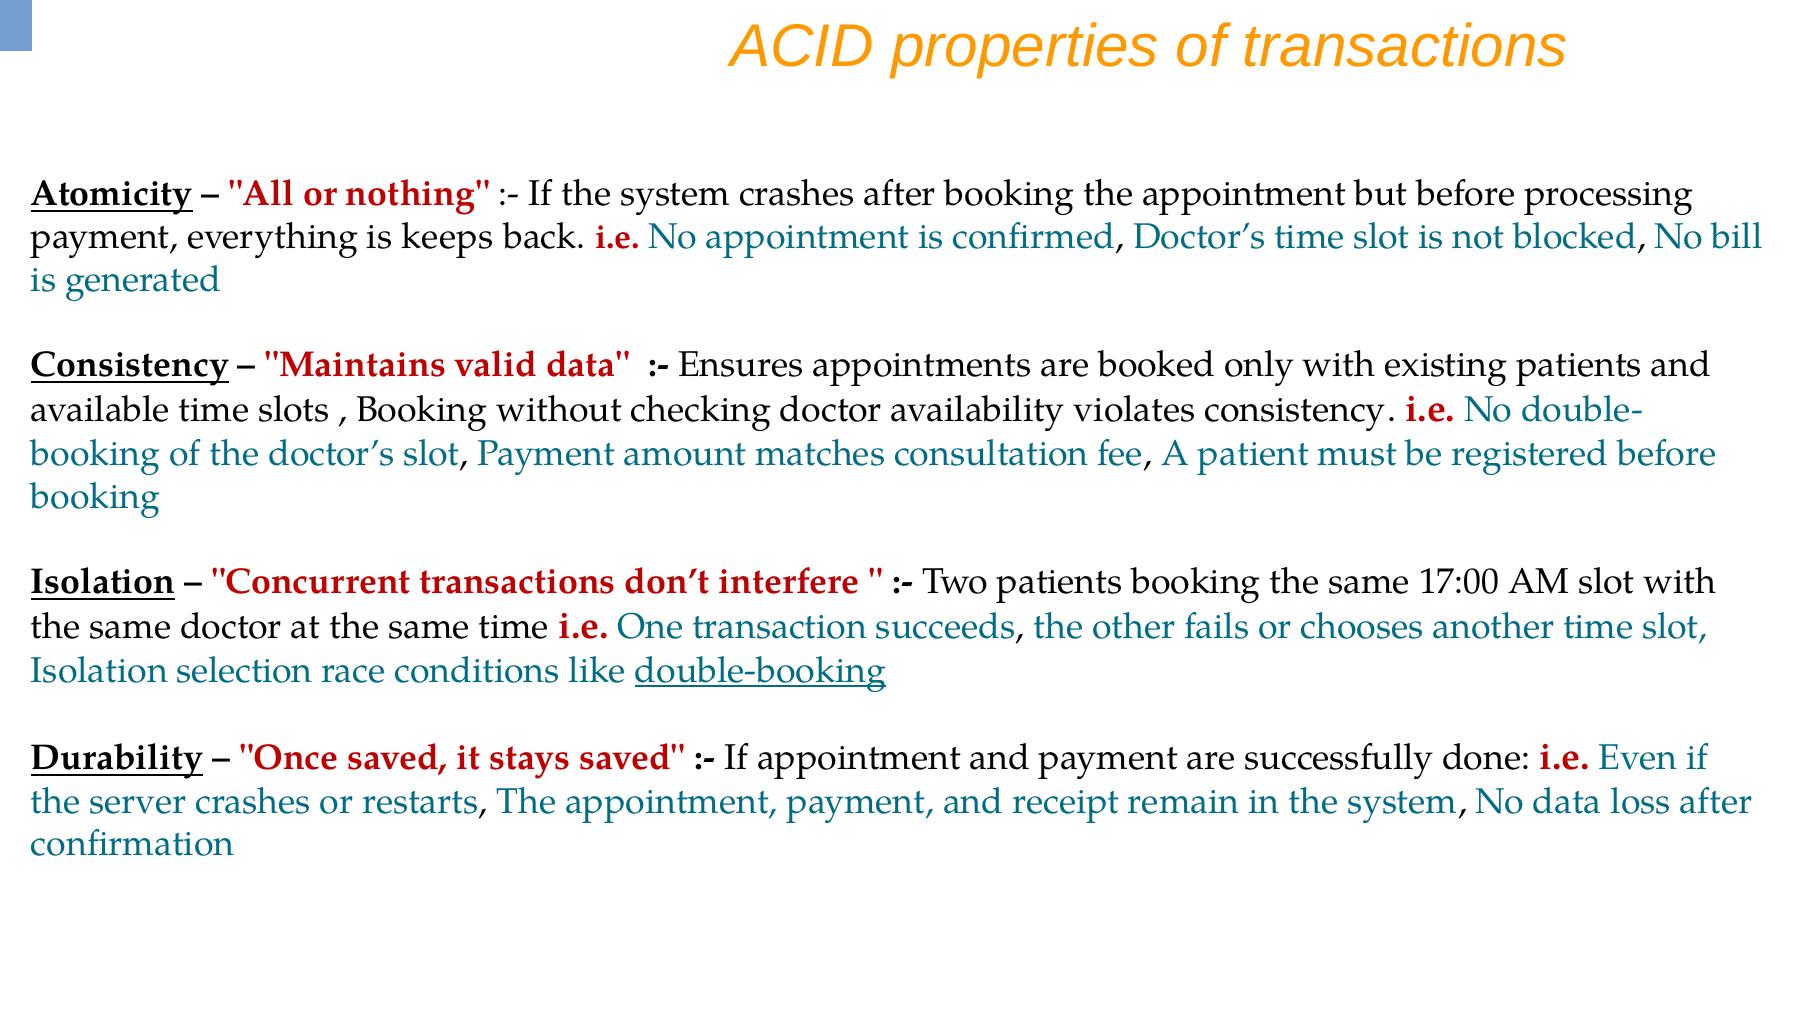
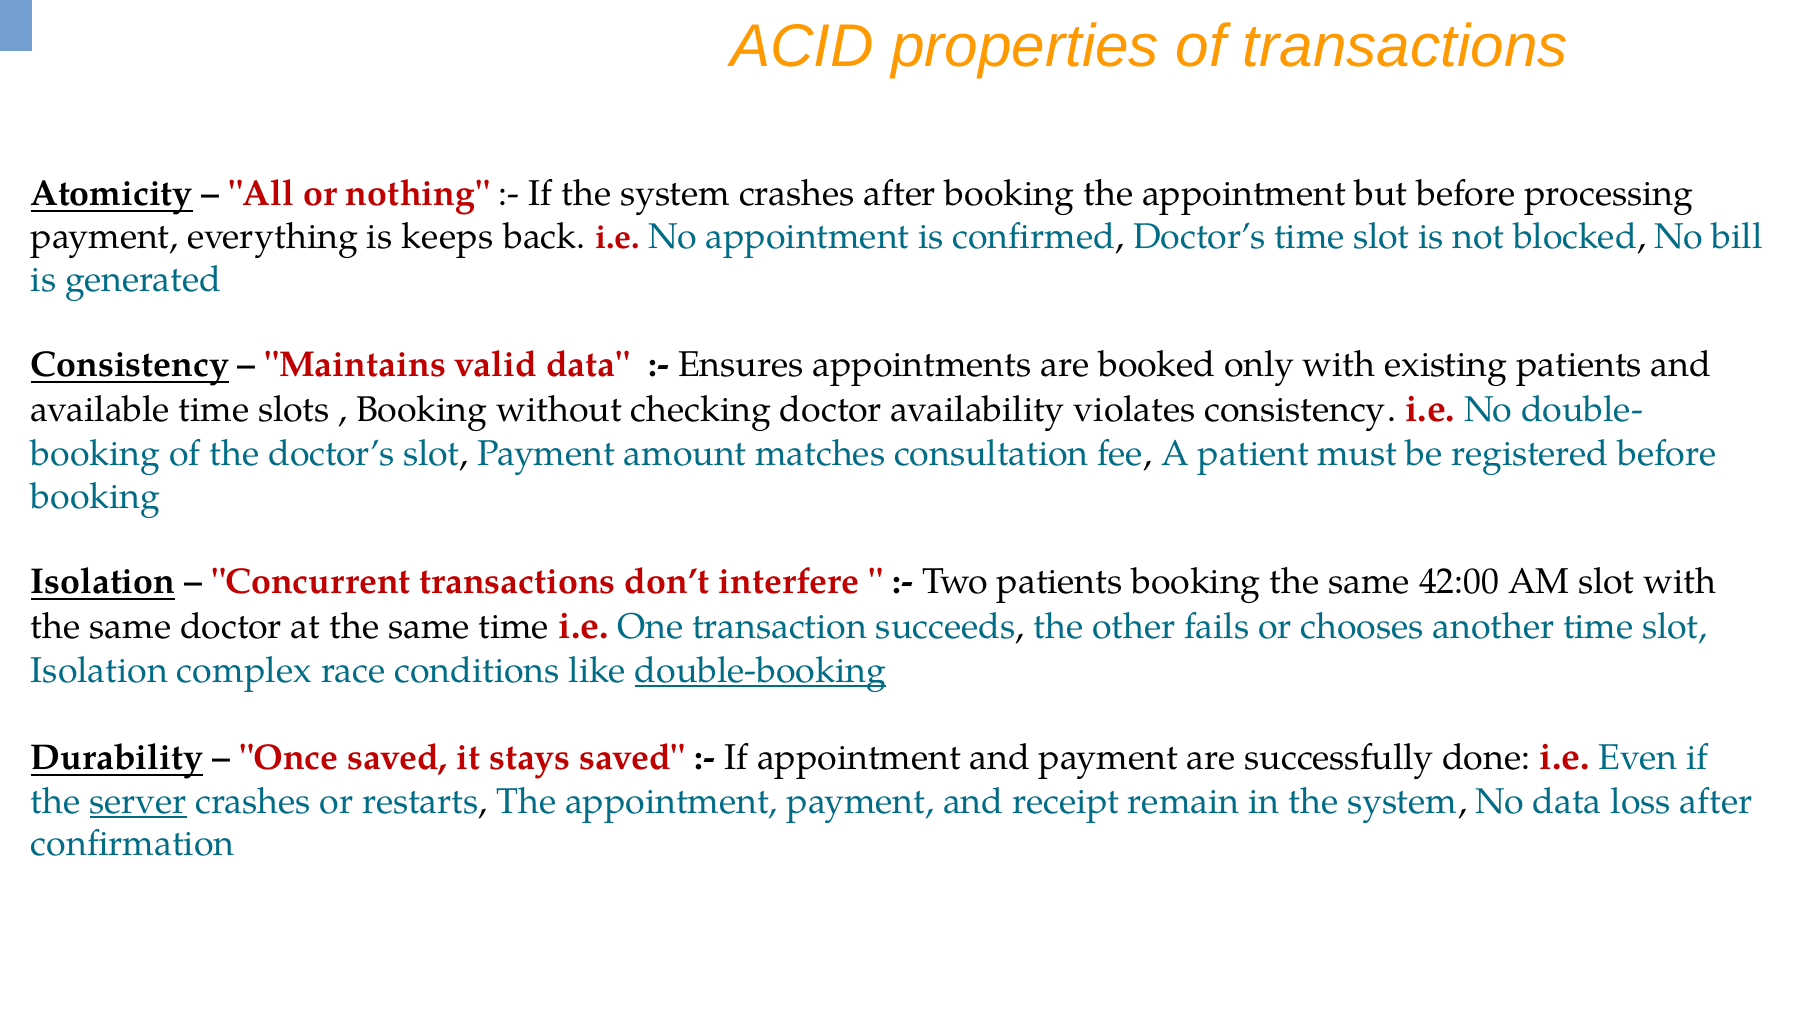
17:00: 17:00 -> 42:00
selection: selection -> complex
server underline: none -> present
